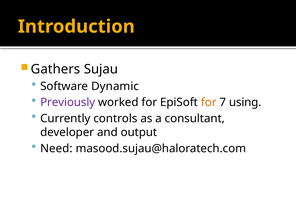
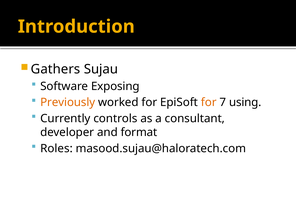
Dynamic: Dynamic -> Exposing
Previously colour: purple -> orange
output: output -> format
Need: Need -> Roles
